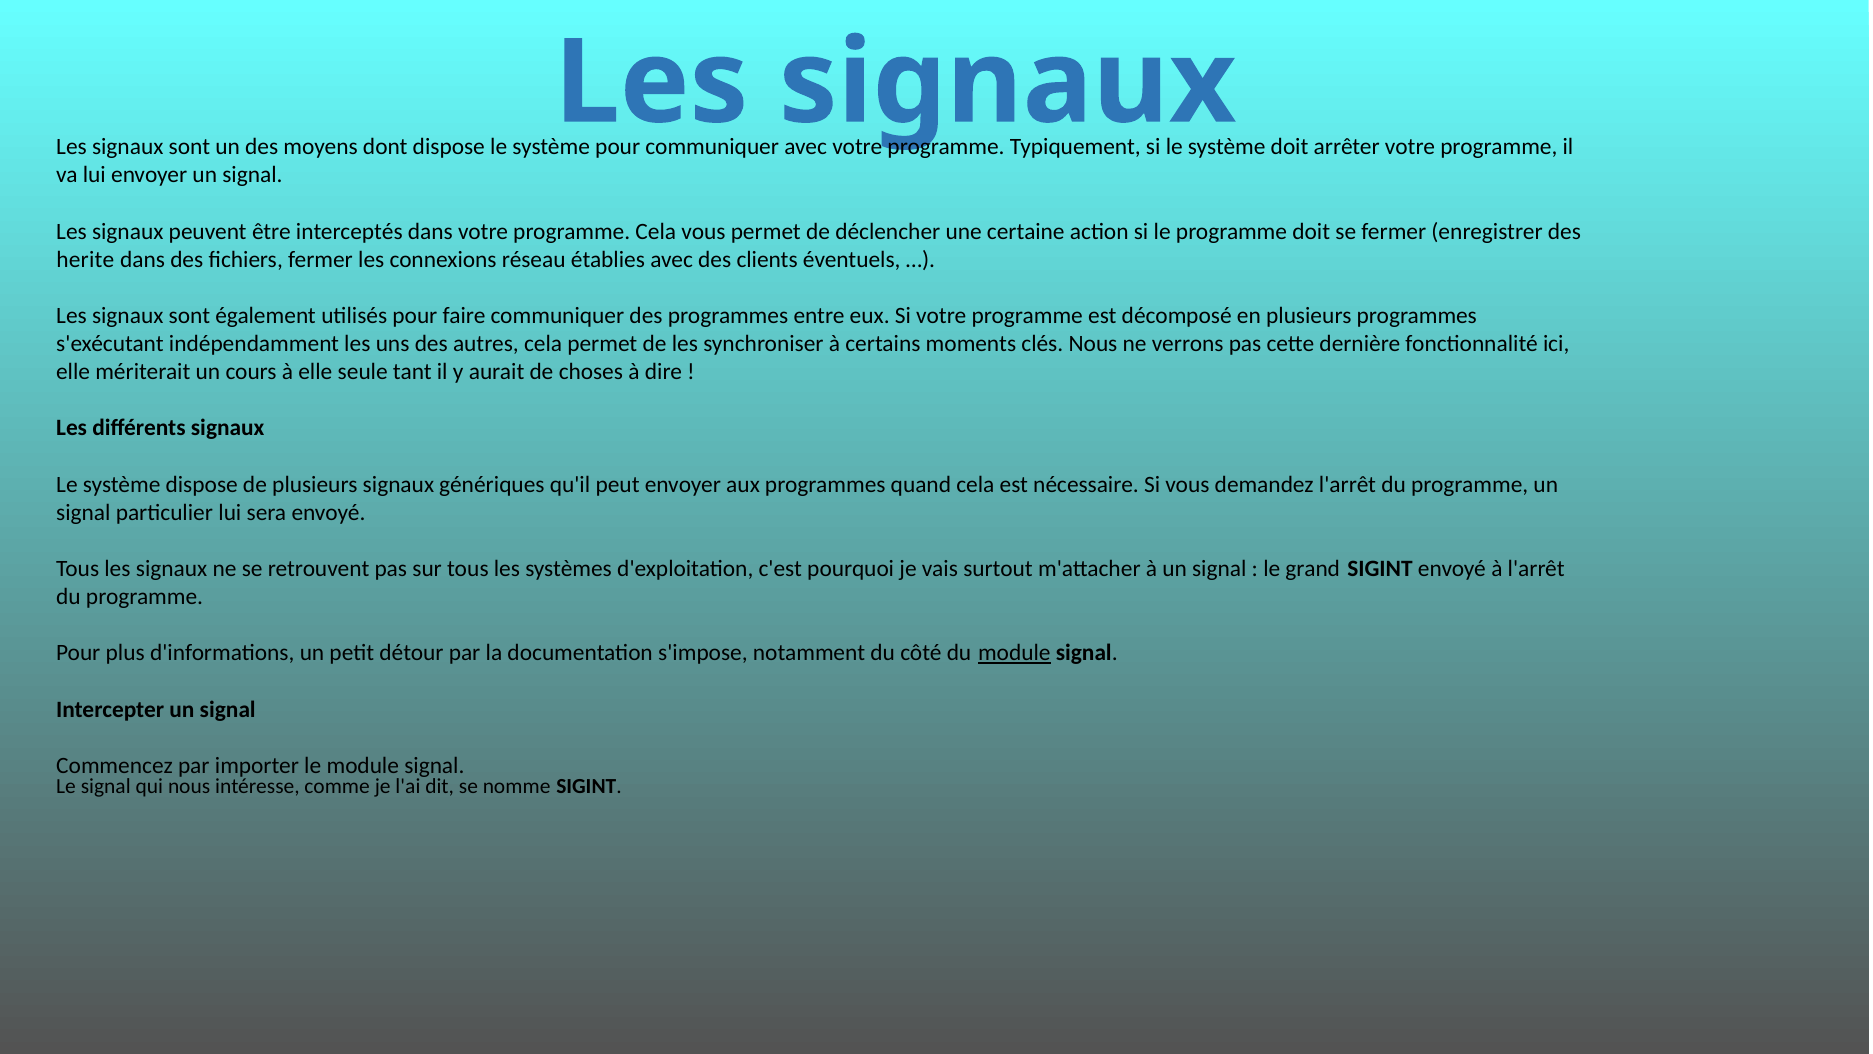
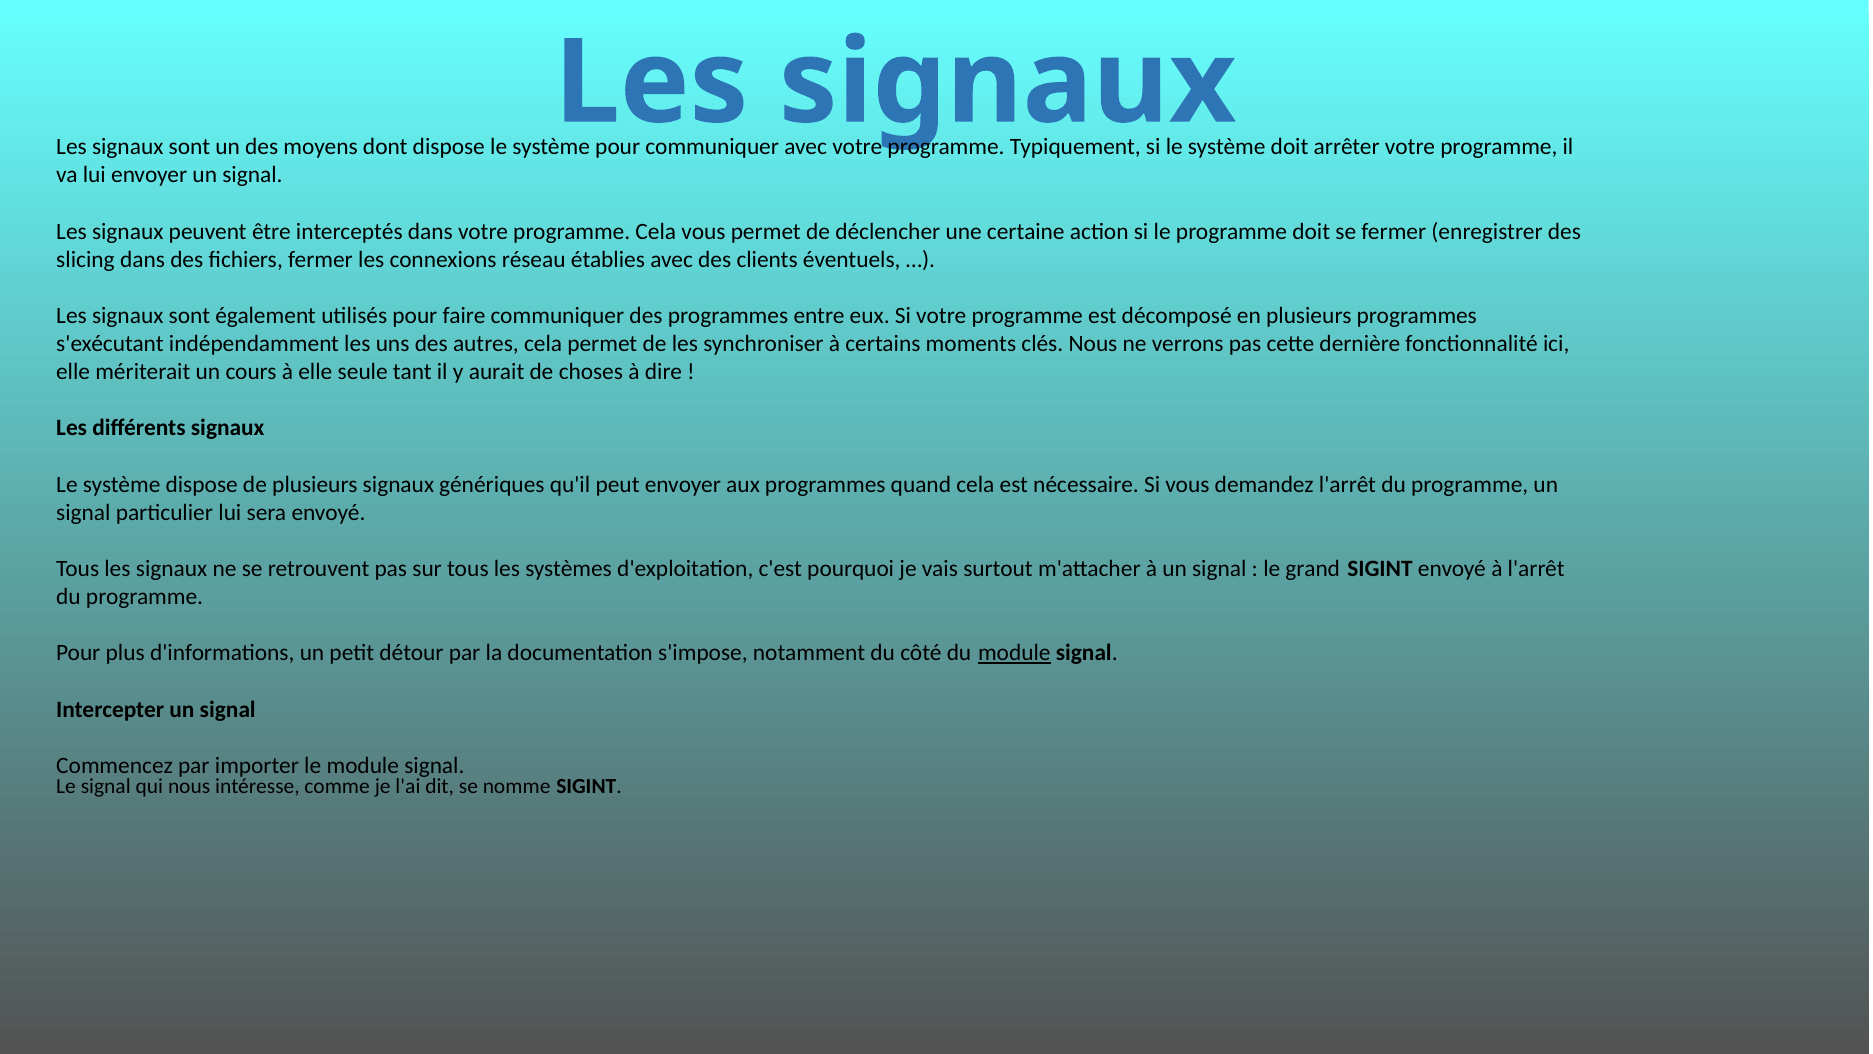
herite: herite -> slicing
